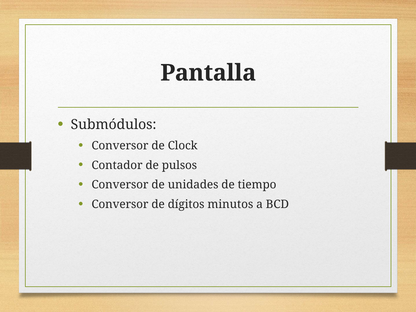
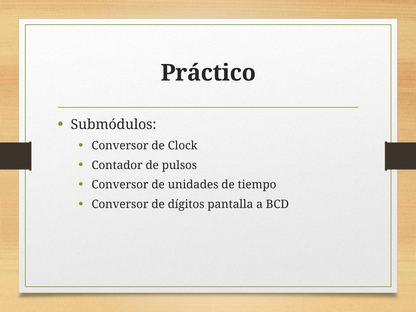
Pantalla: Pantalla -> Práctico
minutos: minutos -> pantalla
